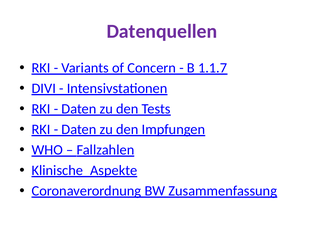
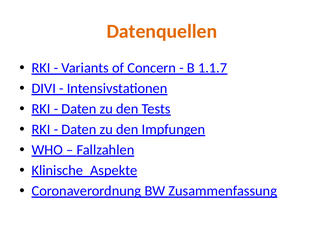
Datenquellen colour: purple -> orange
